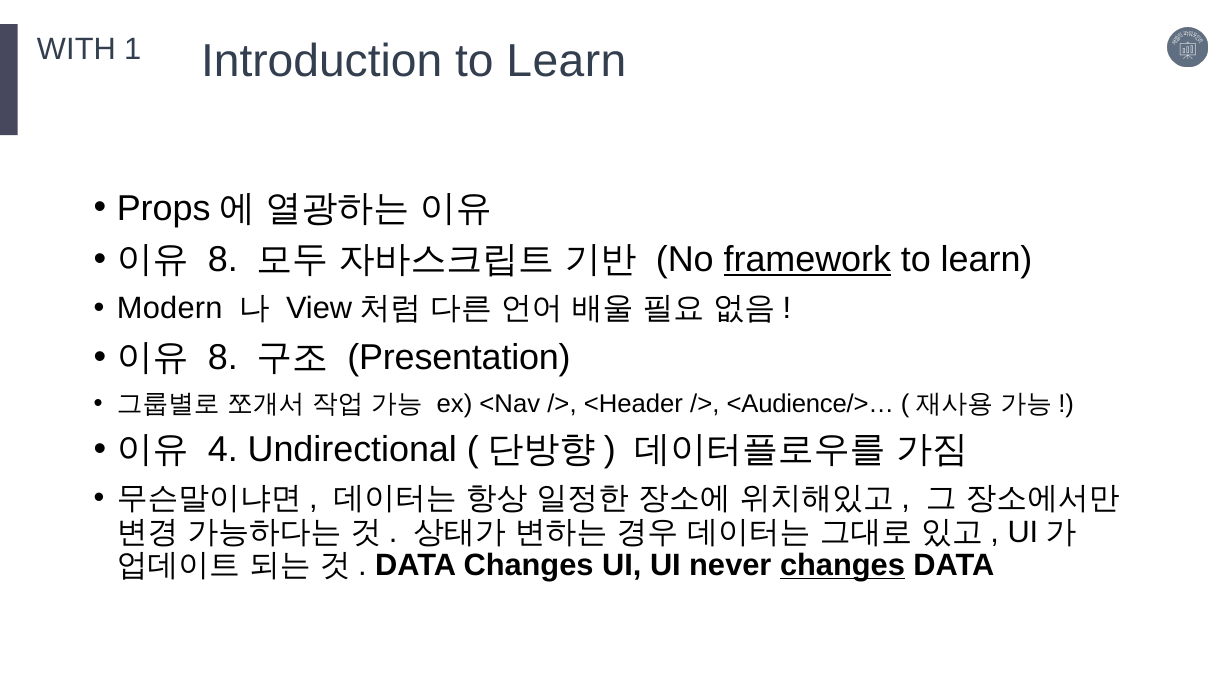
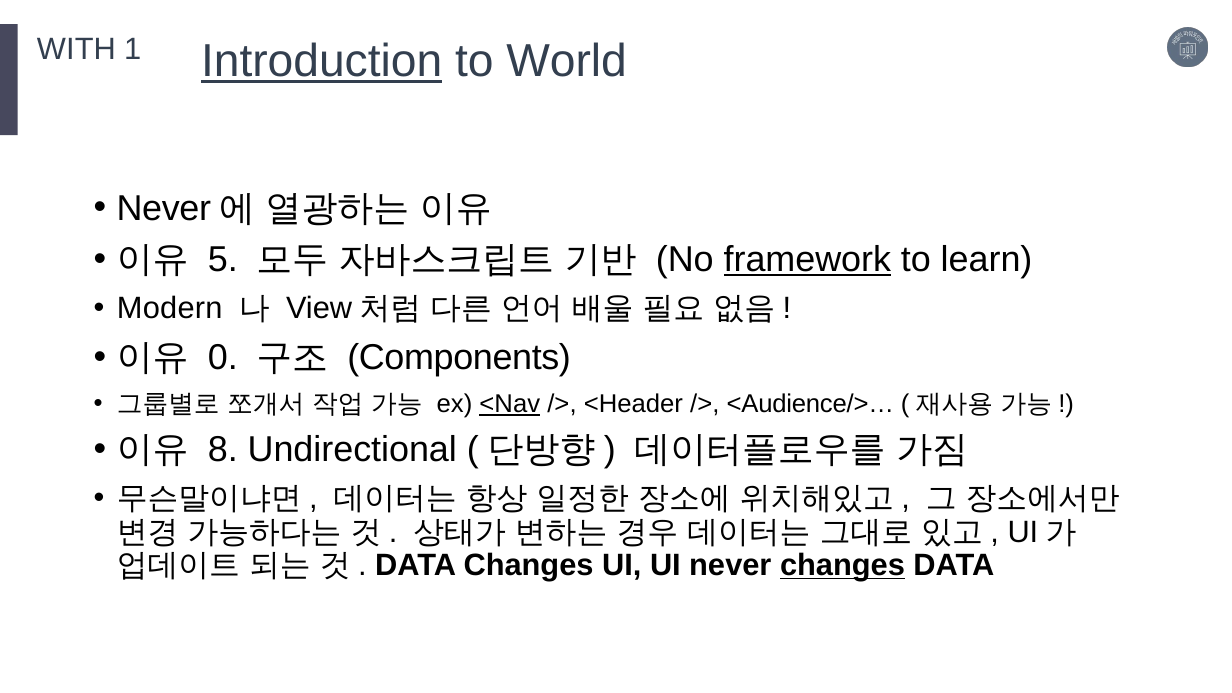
Introduction underline: none -> present
Learn at (566, 61): Learn -> World
Props at (164, 208): Props -> Never
8 at (223, 260): 8 -> 5
8 at (223, 358): 8 -> 0
Presentation: Presentation -> Components
<Nav underline: none -> present
4: 4 -> 8
